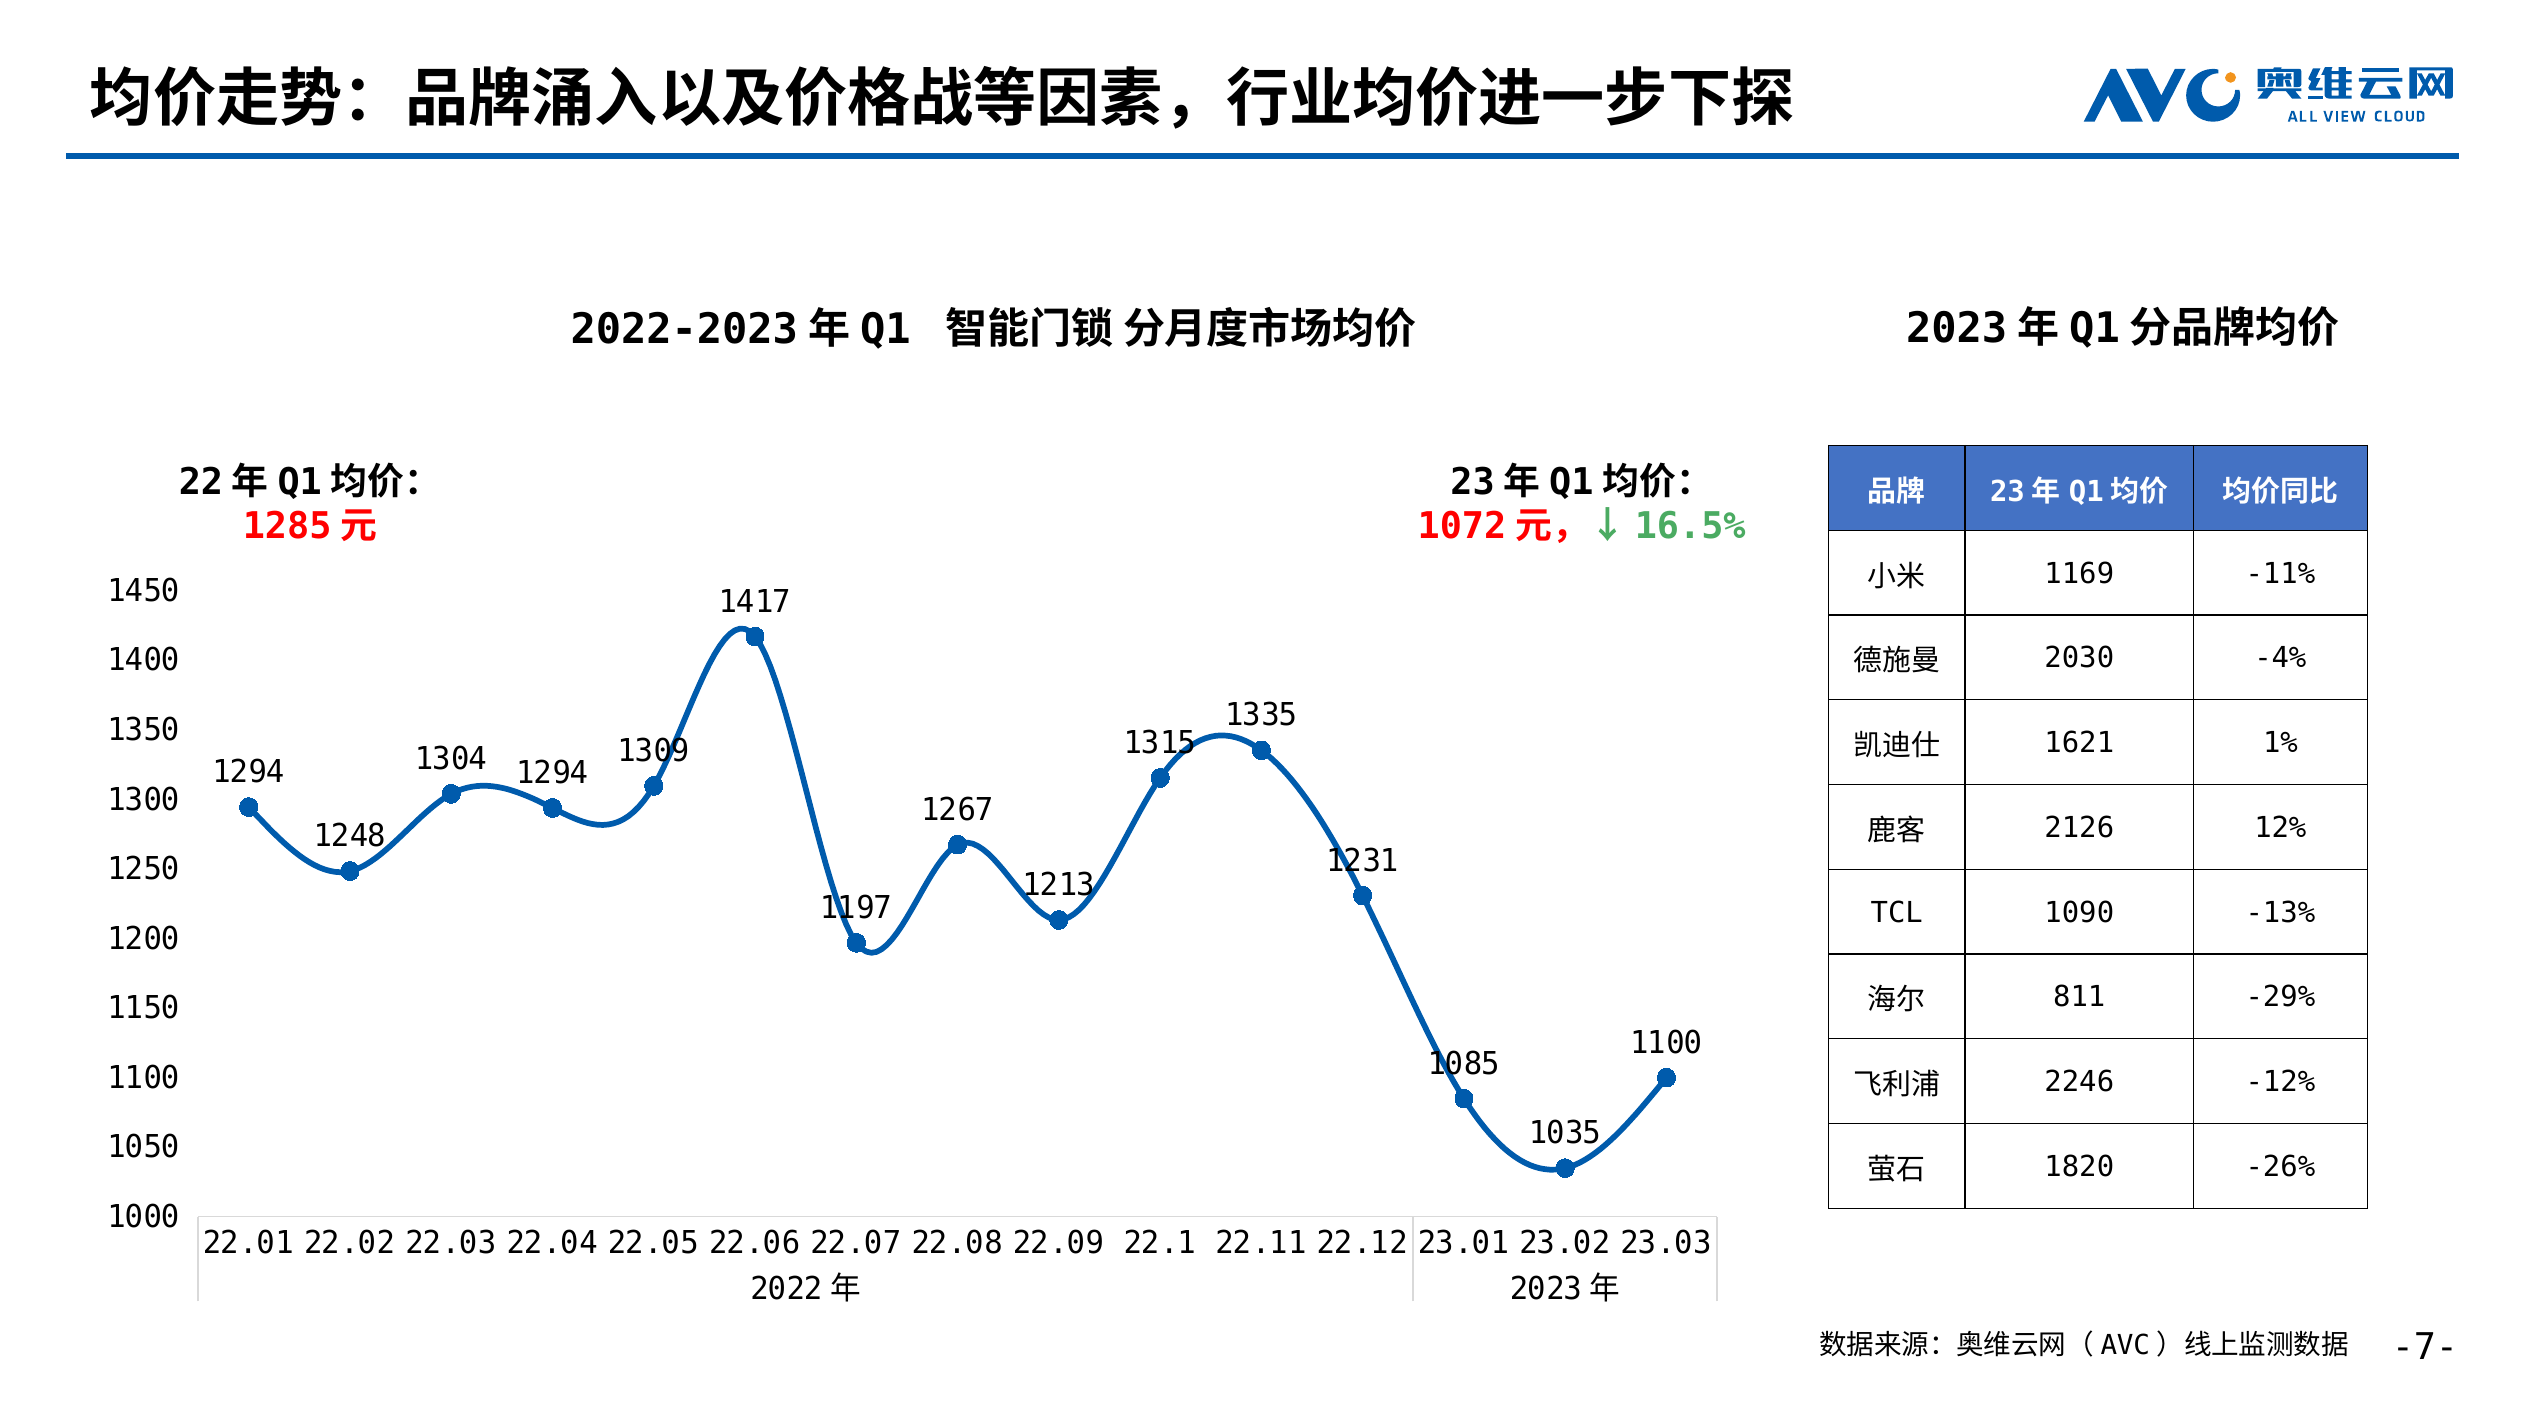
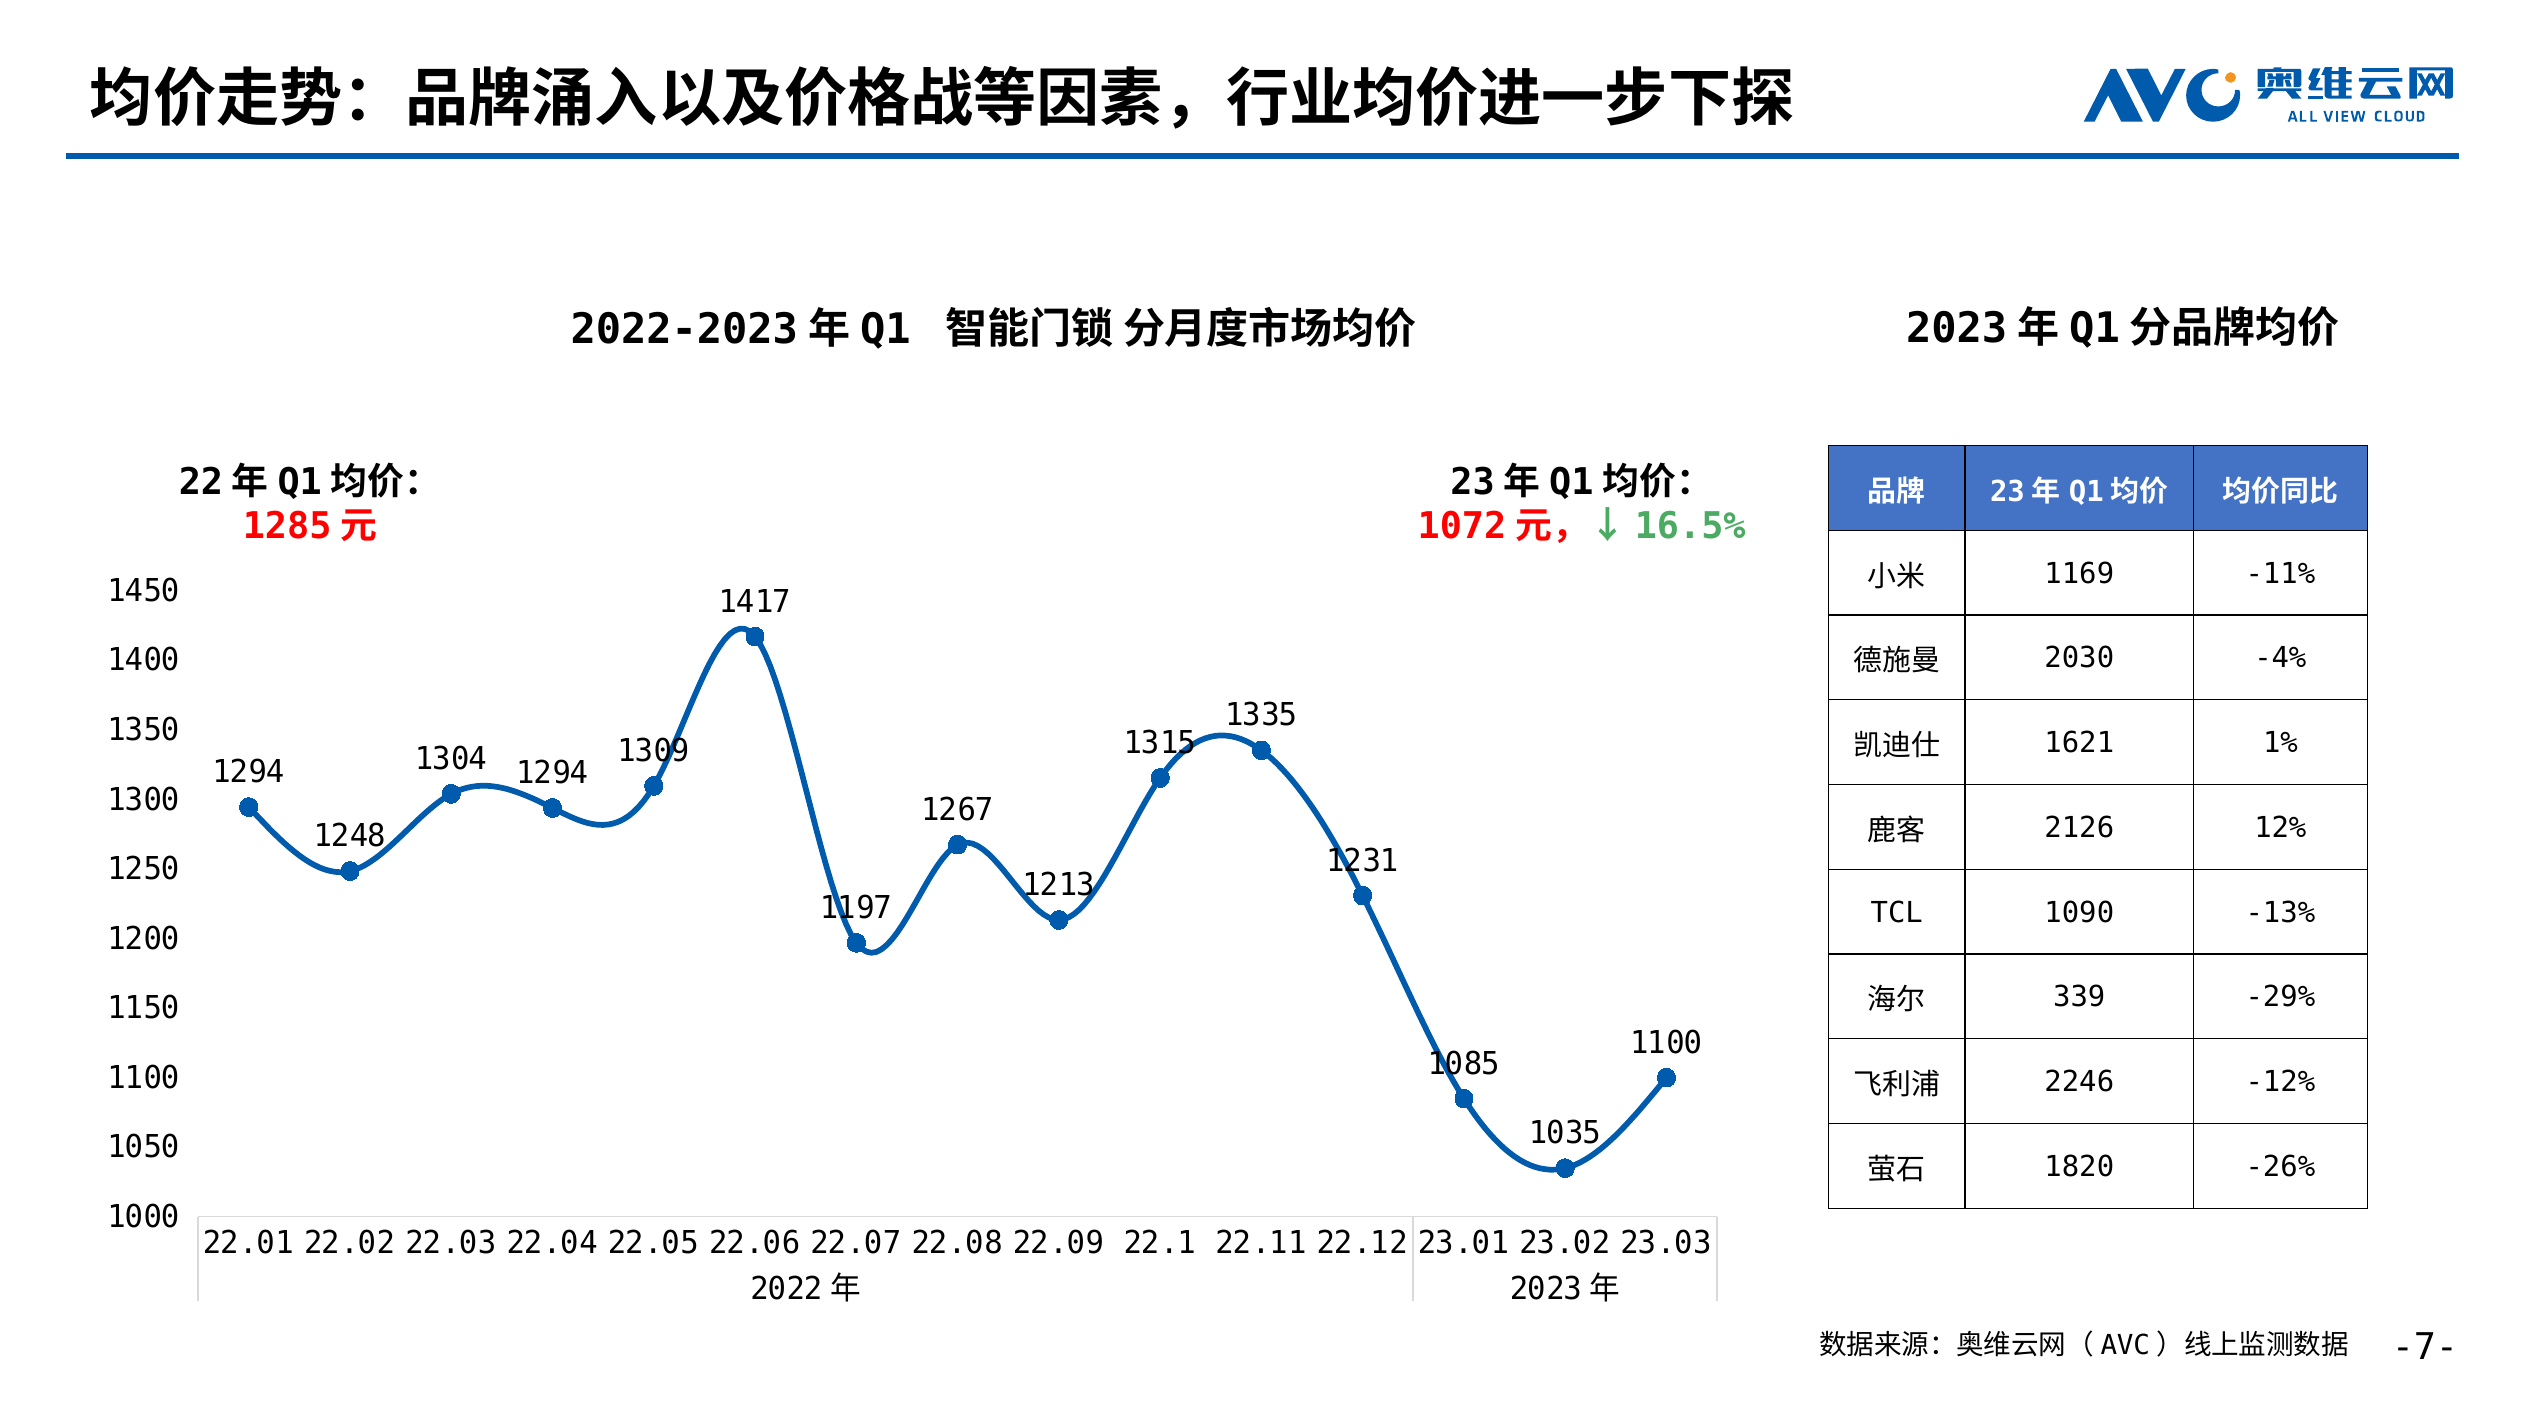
811: 811 -> 339
